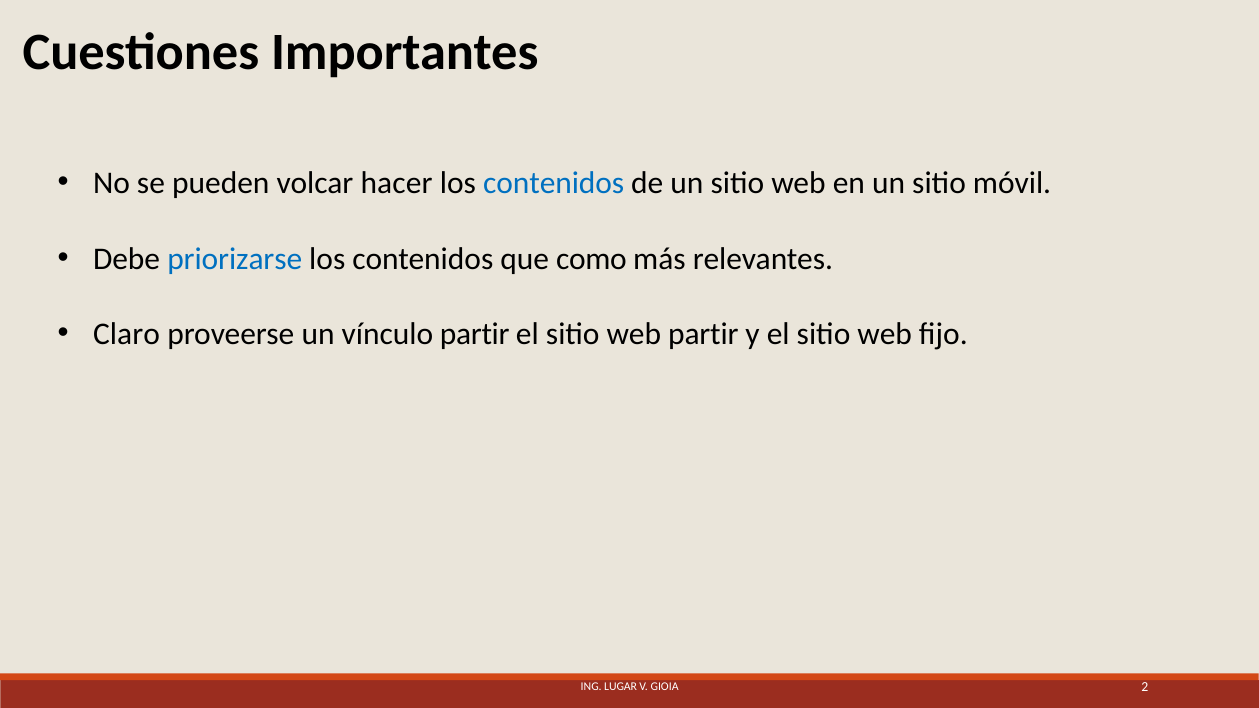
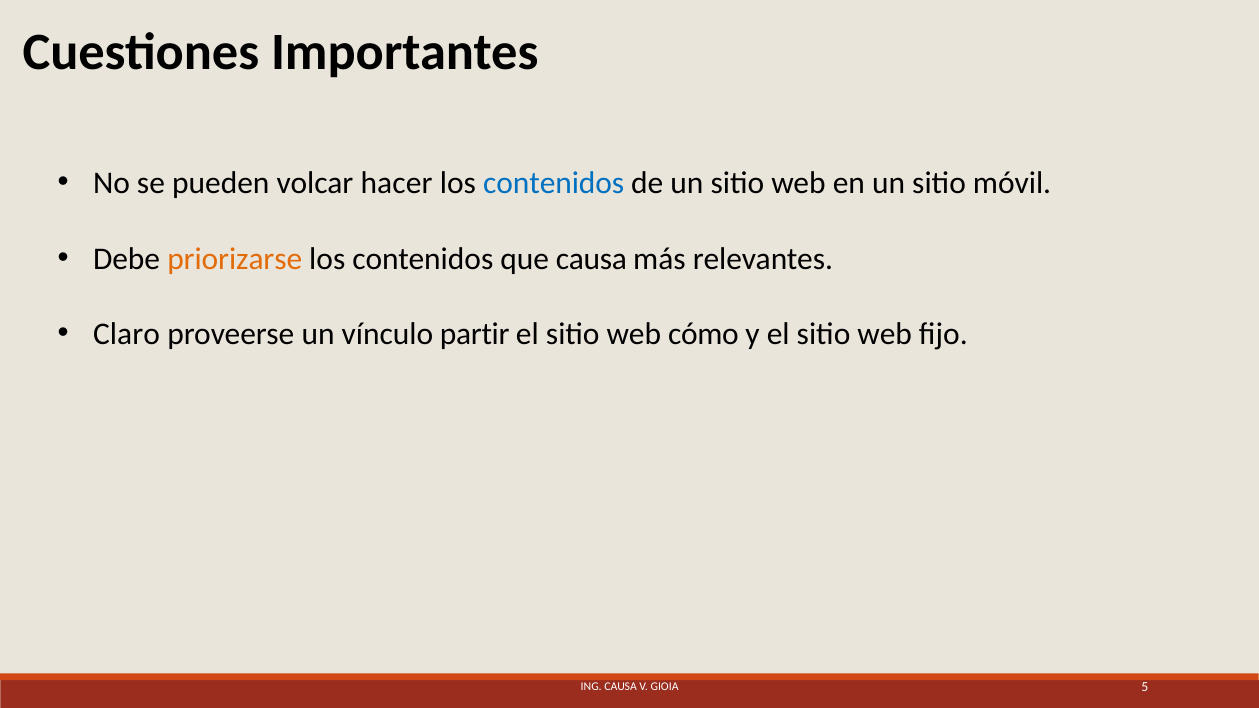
priorizarse colour: blue -> orange
que como: como -> causa
web partir: partir -> cómo
ING LUGAR: LUGAR -> CAUSA
2: 2 -> 5
